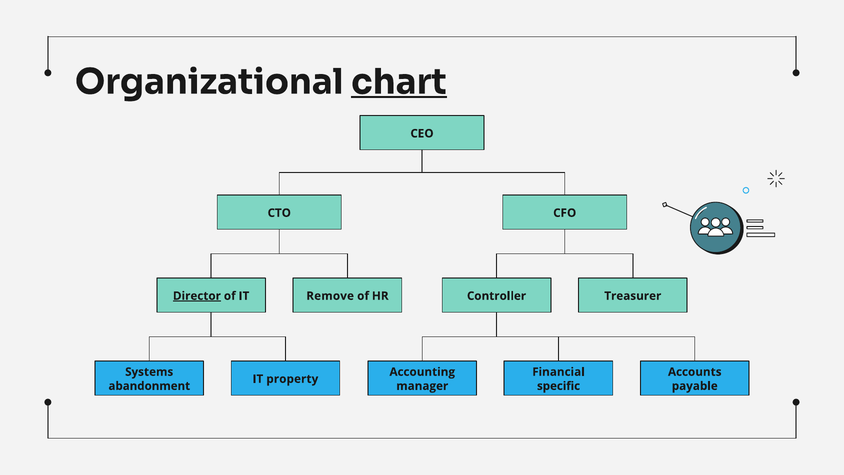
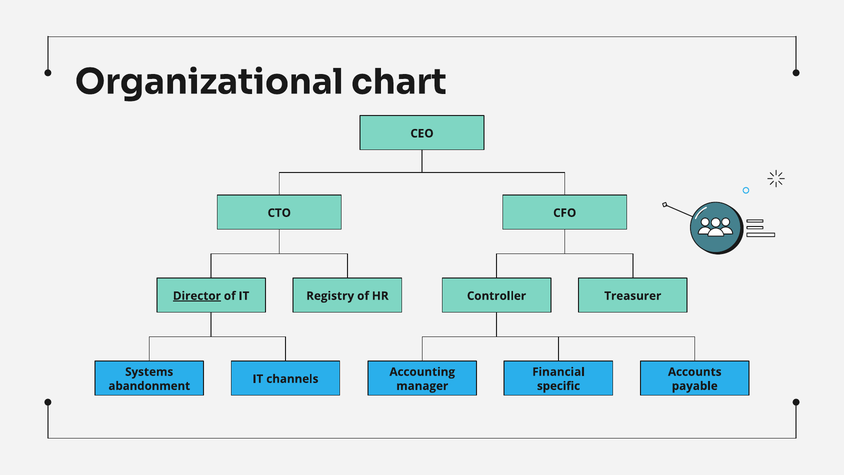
chart underline: present -> none
Remove: Remove -> Registry
property: property -> channels
